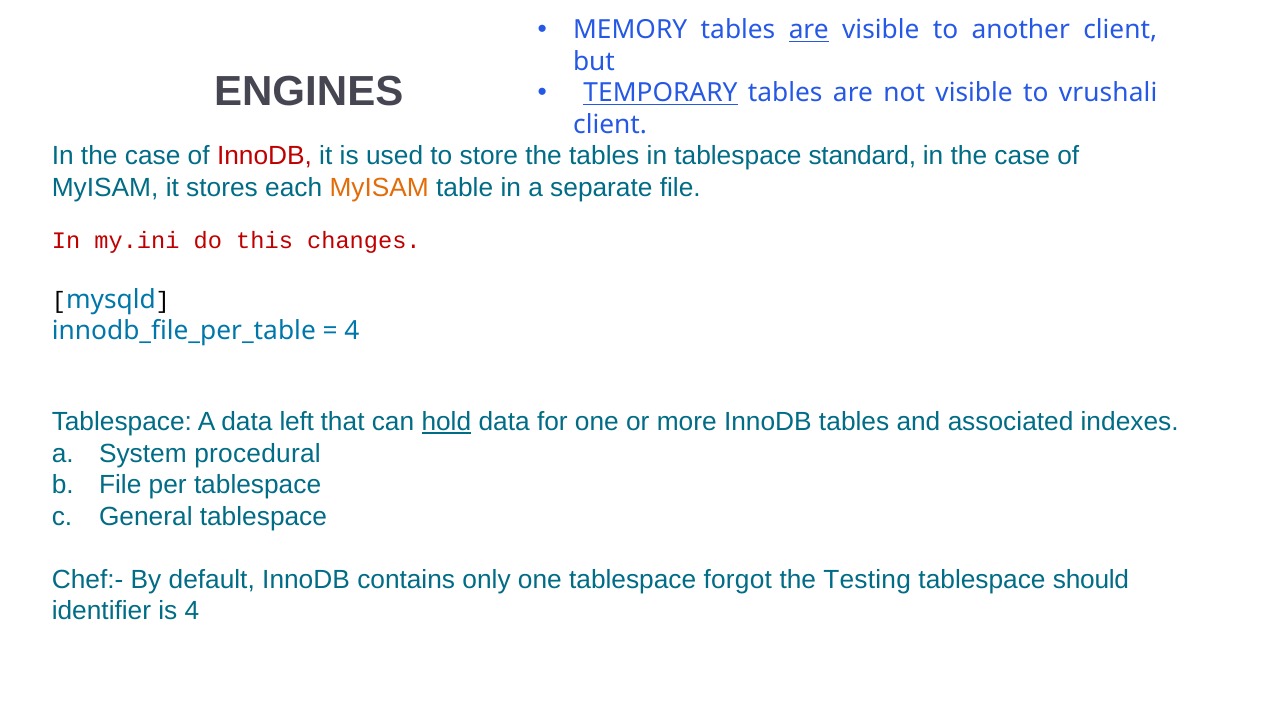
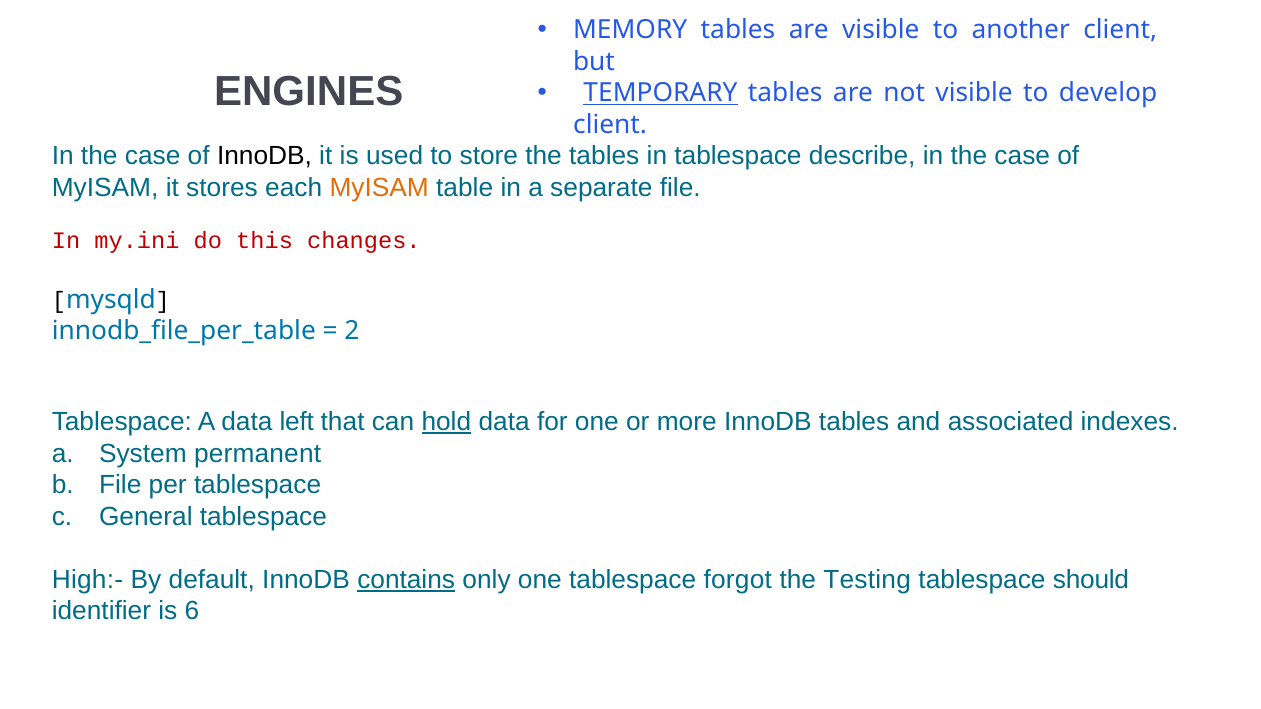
are at (809, 30) underline: present -> none
vrushali: vrushali -> develop
InnoDB at (265, 156) colour: red -> black
standard: standard -> describe
4 at (352, 331): 4 -> 2
procedural: procedural -> permanent
Chef:-: Chef:- -> High:-
contains underline: none -> present
is 4: 4 -> 6
